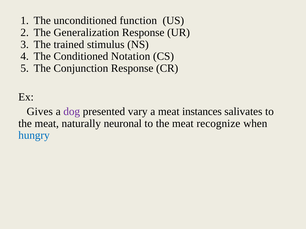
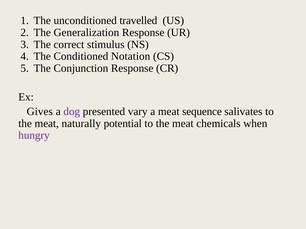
function: function -> travelled
trained: trained -> correct
instances: instances -> sequence
neuronal: neuronal -> potential
recognize: recognize -> chemicals
hungry colour: blue -> purple
